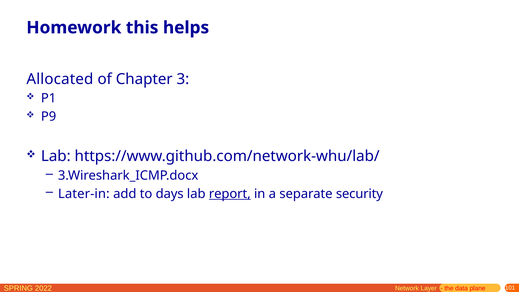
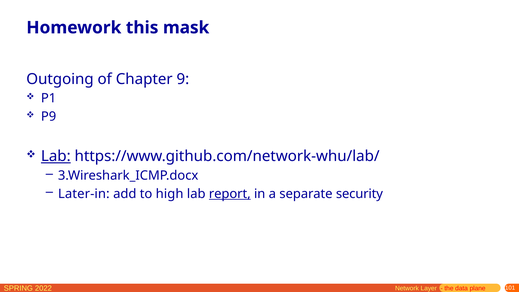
helps: helps -> mask
Allocated: Allocated -> Outgoing
3: 3 -> 9
Lab at (56, 156) underline: none -> present
days: days -> high
